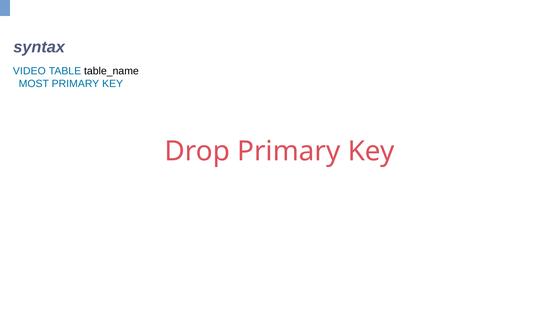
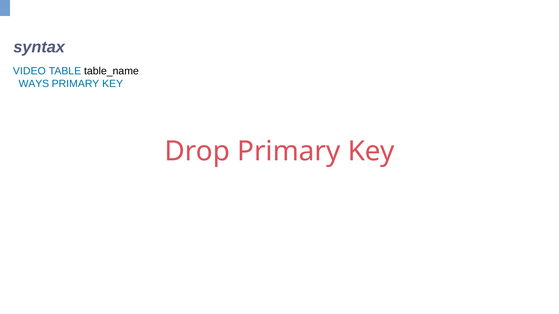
MOST: MOST -> WAYS
